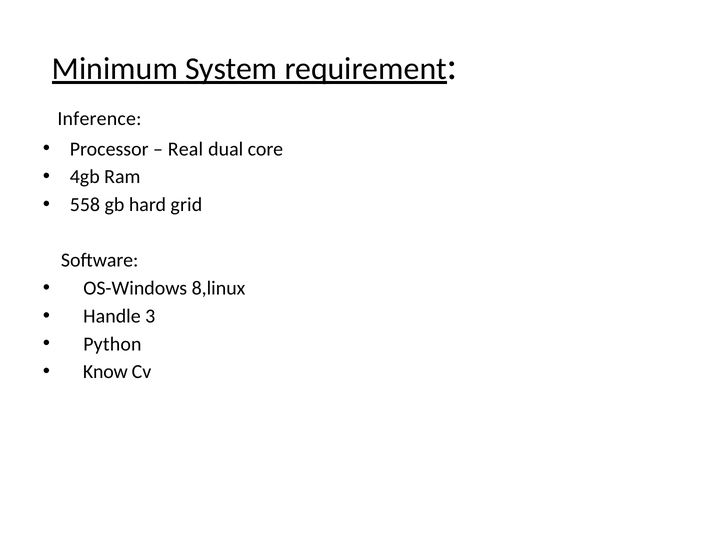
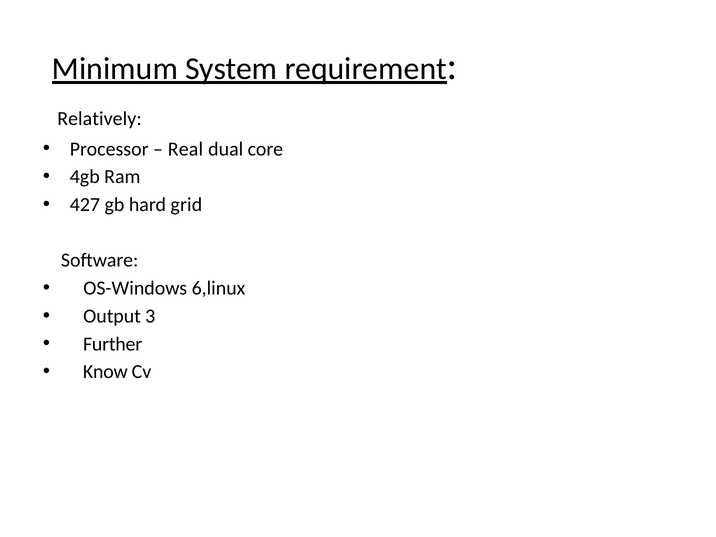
Inference: Inference -> Relatively
558: 558 -> 427
8,linux: 8,linux -> 6,linux
Handle: Handle -> Output
Python: Python -> Further
